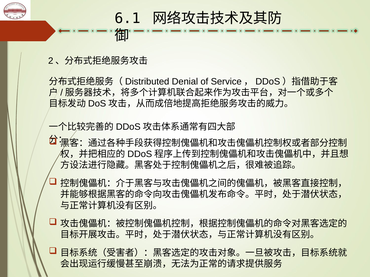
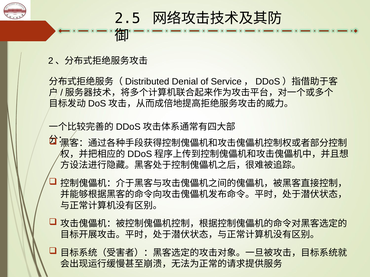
6.1: 6.1 -> 2.5
